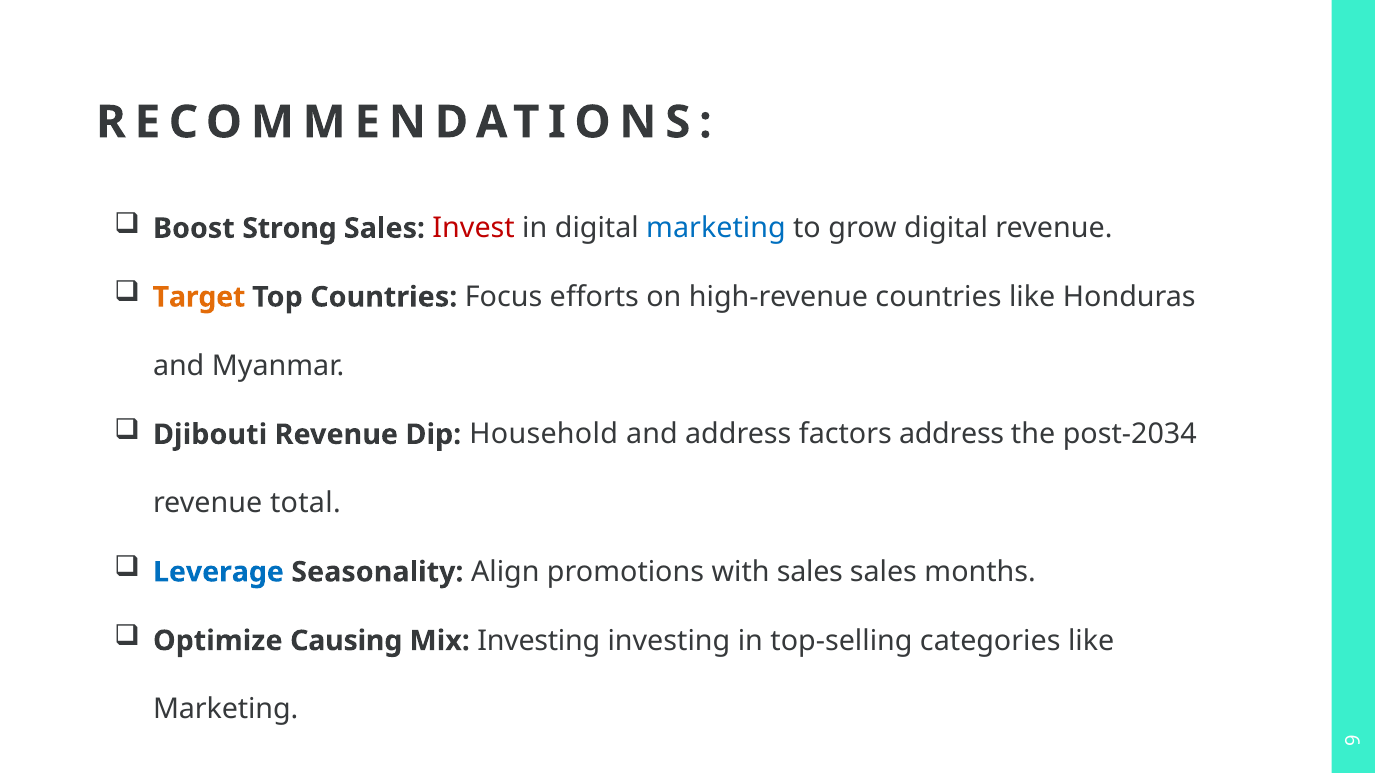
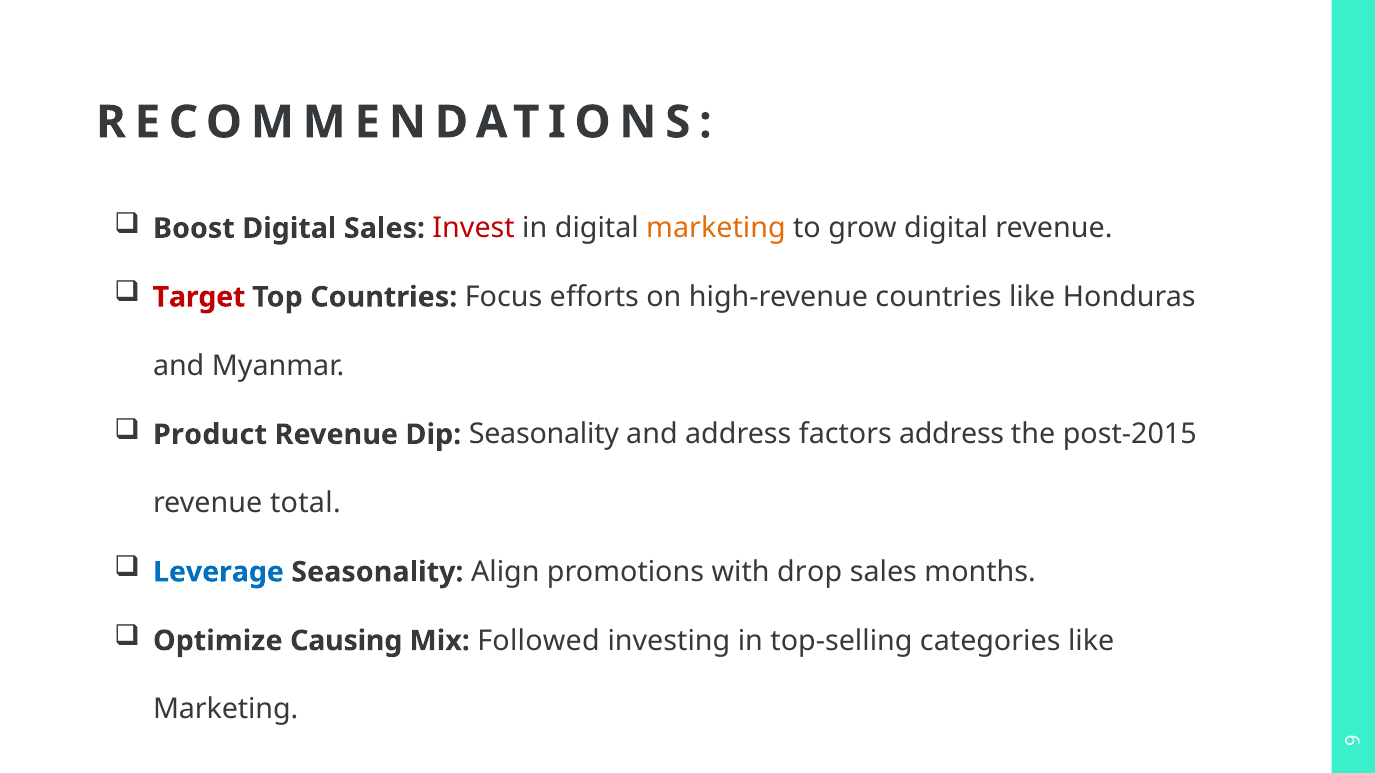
Boost Strong: Strong -> Digital
marketing at (716, 228) colour: blue -> orange
Target colour: orange -> red
Djibouti: Djibouti -> Product
Dip Household: Household -> Seasonality
post-2034: post-2034 -> post-2015
with sales: sales -> drop
Mix Investing: Investing -> Followed
